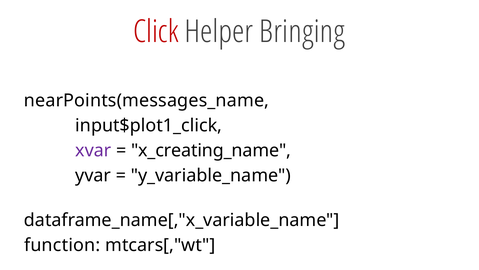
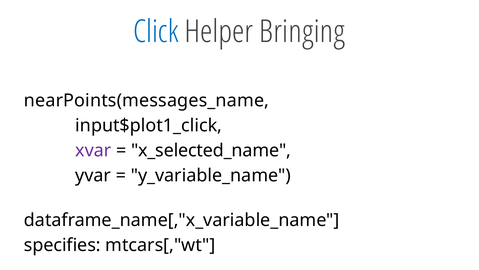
Click colour: red -> blue
x_creating_name: x_creating_name -> x_selected_name
function: function -> specifies
